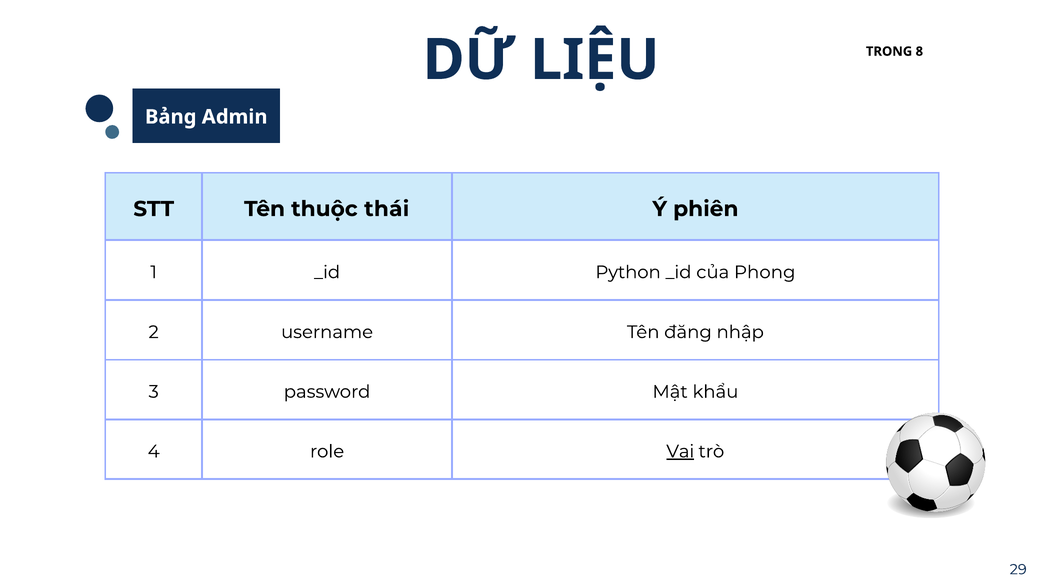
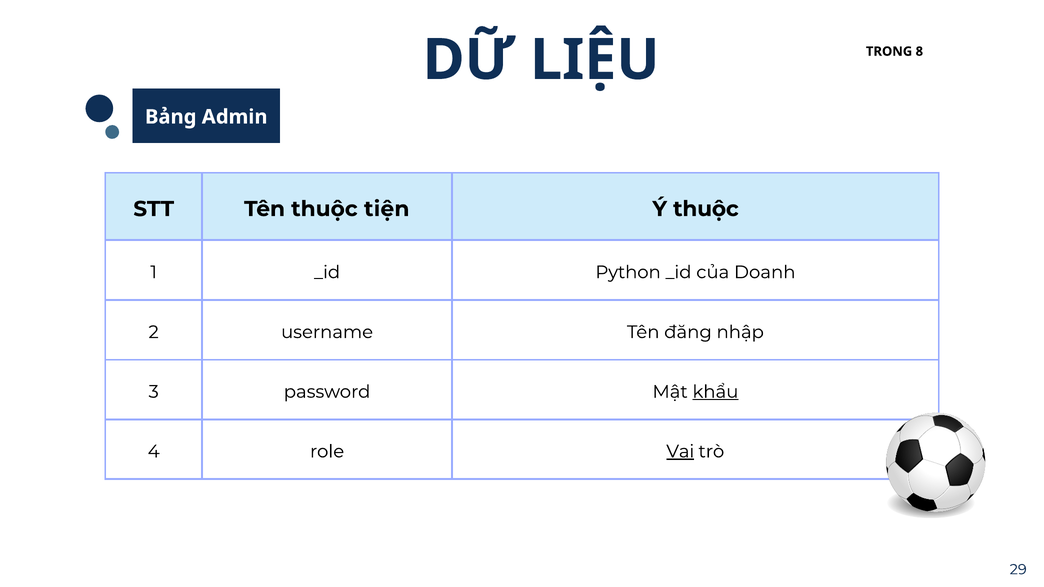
thái: thái -> tiện
Ý phiên: phiên -> thuộc
Phong: Phong -> Doanh
khẩu underline: none -> present
